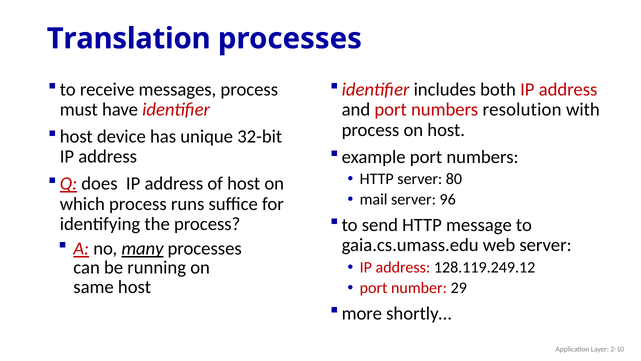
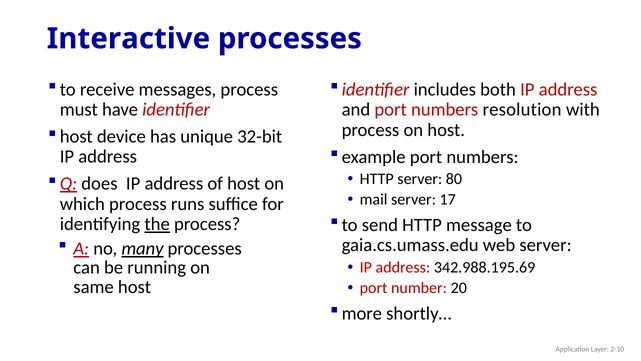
Translation: Translation -> Interactive
96: 96 -> 17
the underline: none -> present
128.119.249.12: 128.119.249.12 -> 342.988.195.69
29: 29 -> 20
